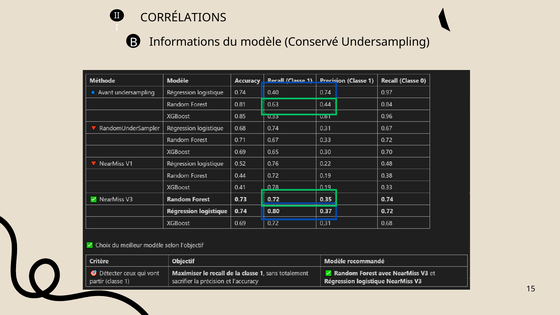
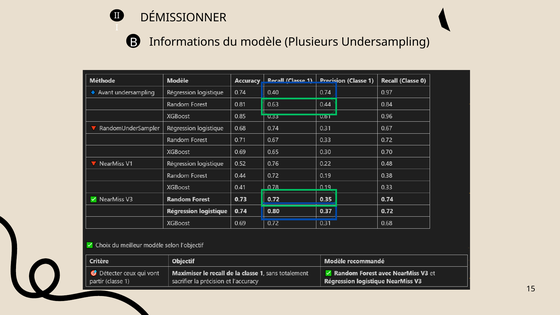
CORRÉLATIONS: CORRÉLATIONS -> DÉMISSIONNER
Conservé: Conservé -> Plusieurs
